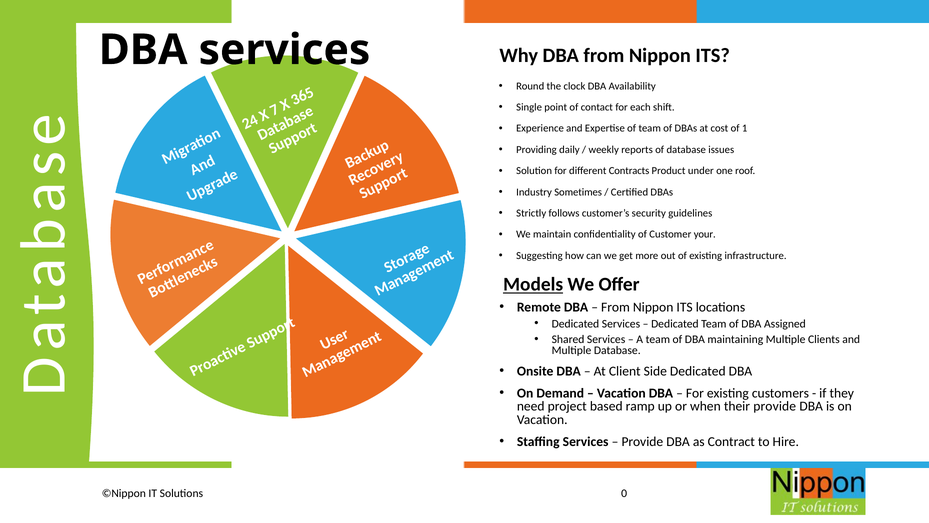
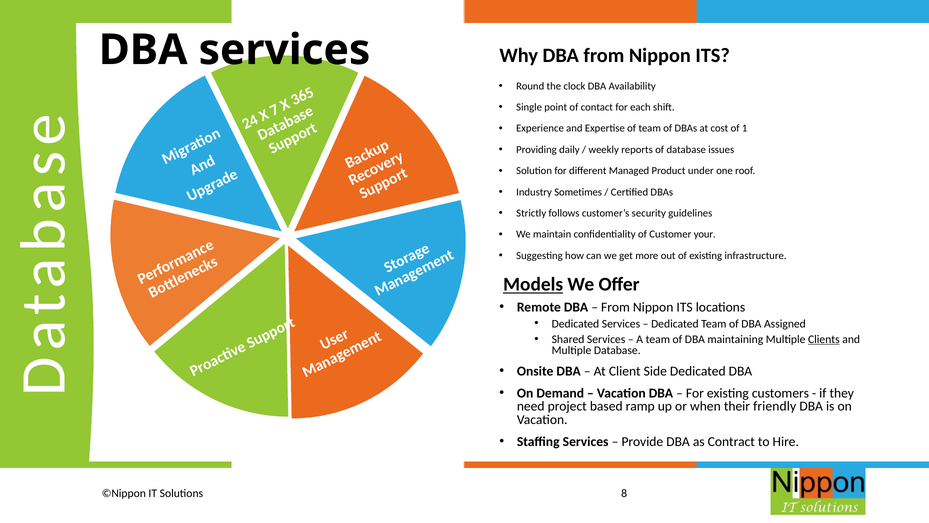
Contracts: Contracts -> Managed
Clients underline: none -> present
their provide: provide -> friendly
0: 0 -> 8
